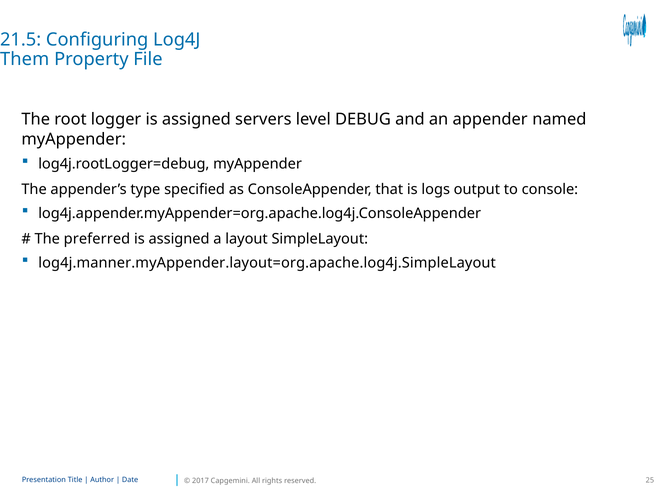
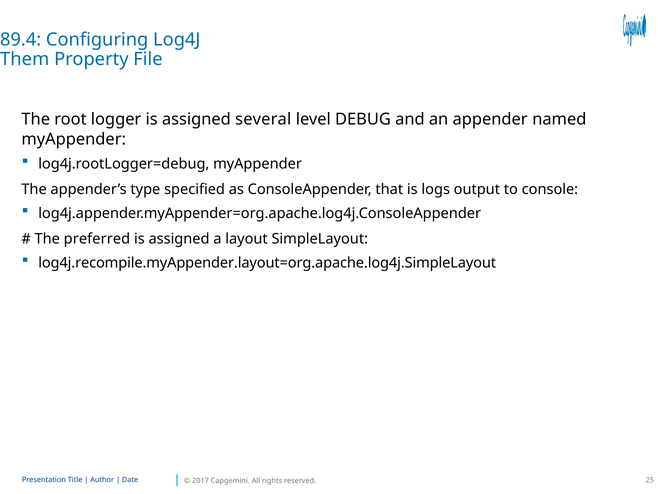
21.5: 21.5 -> 89.4
servers: servers -> several
log4j.manner.myAppender.layout=org.apache.log4j.SimpleLayout: log4j.manner.myAppender.layout=org.apache.log4j.SimpleLayout -> log4j.recompile.myAppender.layout=org.apache.log4j.SimpleLayout
